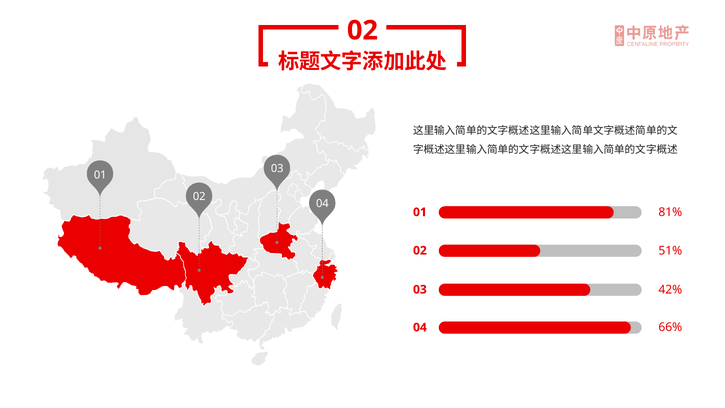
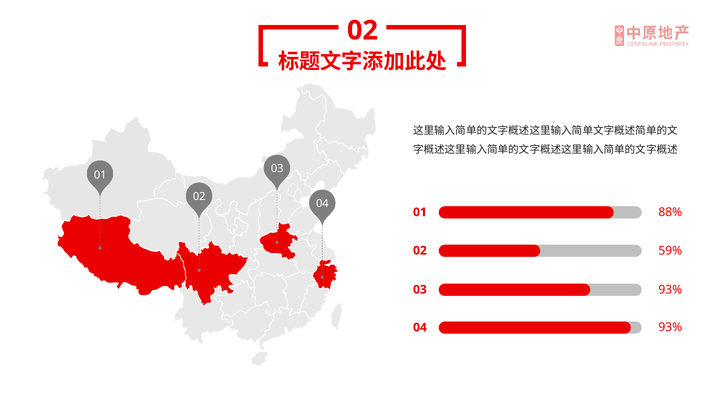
81%: 81% -> 88%
51%: 51% -> 59%
03 42%: 42% -> 93%
04 66%: 66% -> 93%
